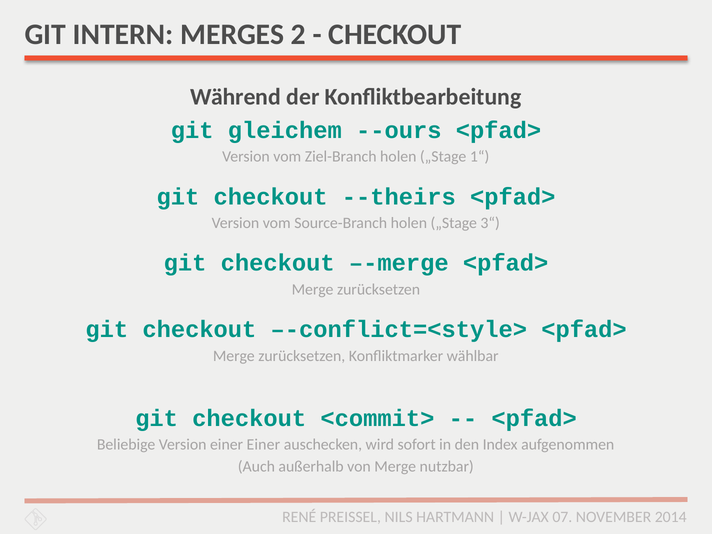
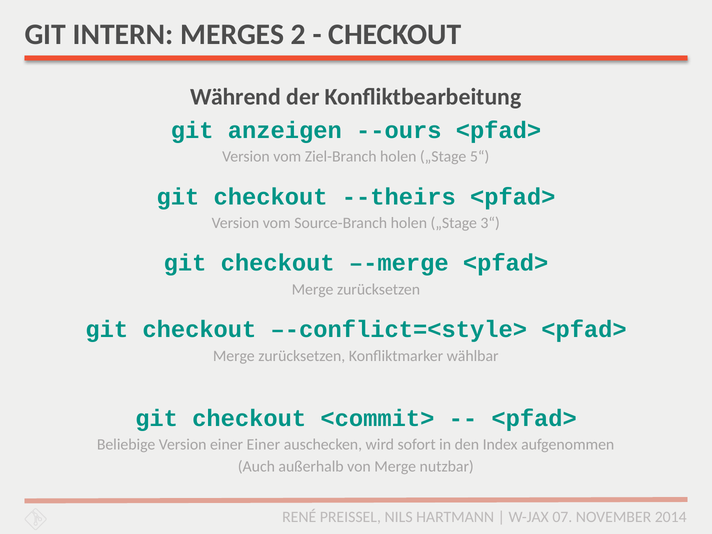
gleichem: gleichem -> anzeigen
1“: 1“ -> 5“
